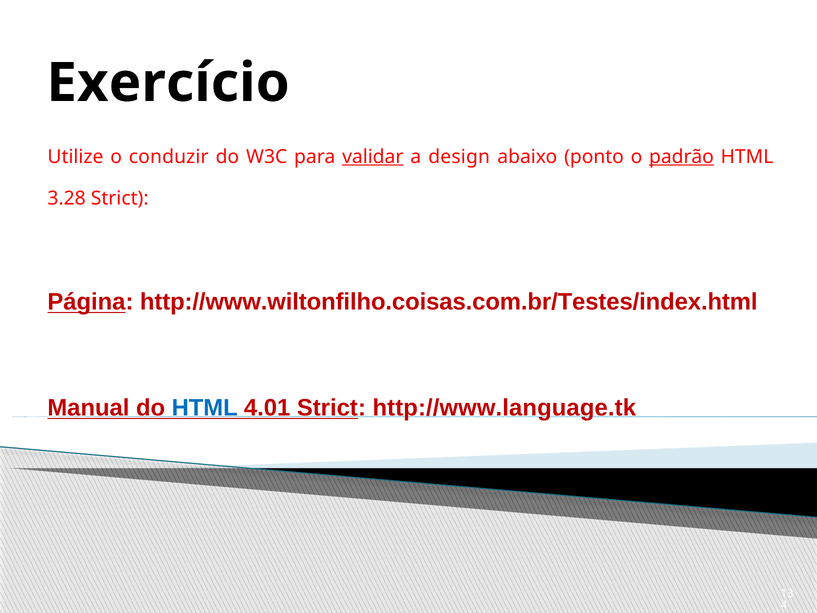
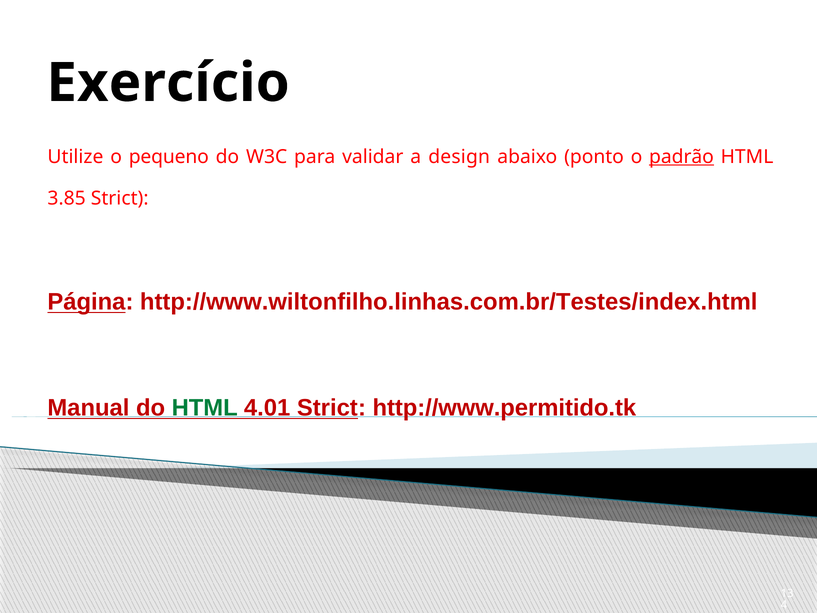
conduzir: conduzir -> pequeno
validar underline: present -> none
3.28: 3.28 -> 3.85
http://www.wiltonfilho.coisas.com.br/Testes/index.html: http://www.wiltonfilho.coisas.com.br/Testes/index.html -> http://www.wiltonfilho.linhas.com.br/Testes/index.html
HTML at (205, 408) colour: blue -> green
http://www.language.tk: http://www.language.tk -> http://www.permitido.tk
